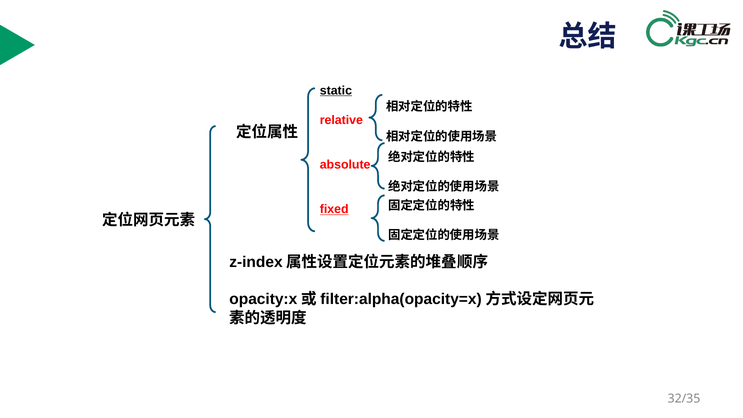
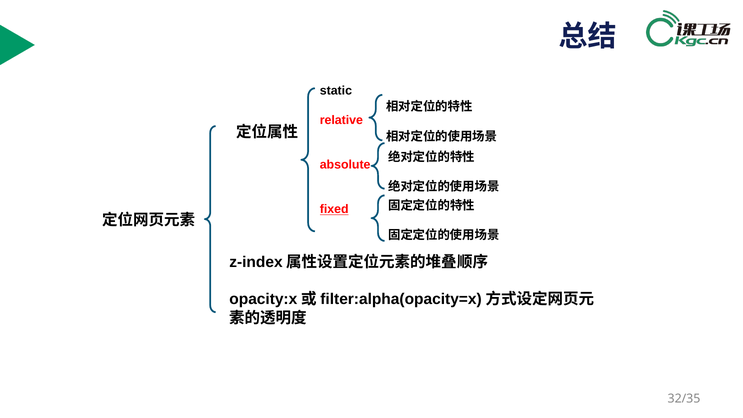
static underline: present -> none
